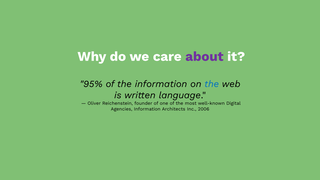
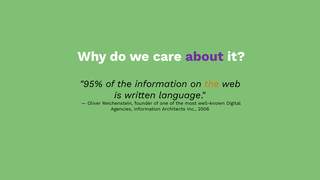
the at (212, 84) colour: blue -> orange
